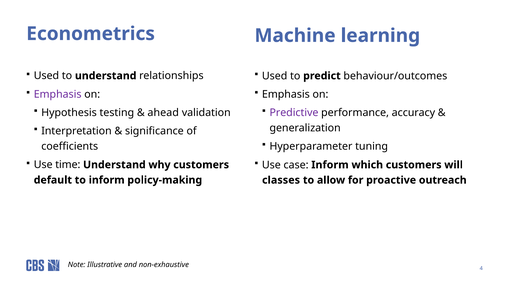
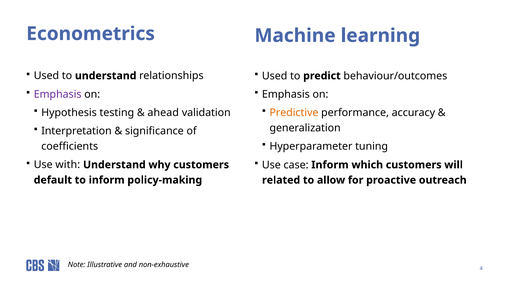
Predictive colour: purple -> orange
time: time -> with
classes: classes -> related
